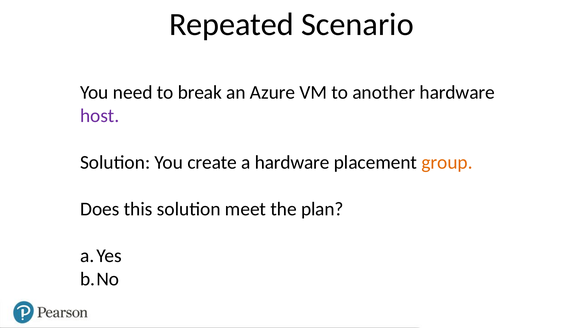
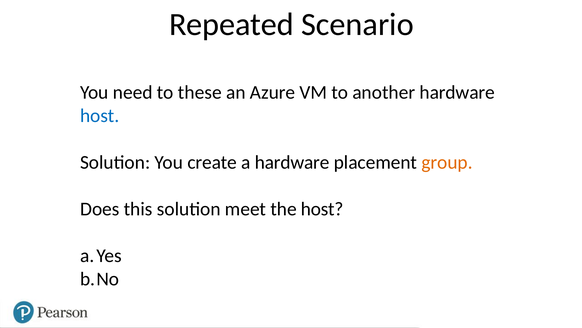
break: break -> these
host at (100, 116) colour: purple -> blue
the plan: plan -> host
